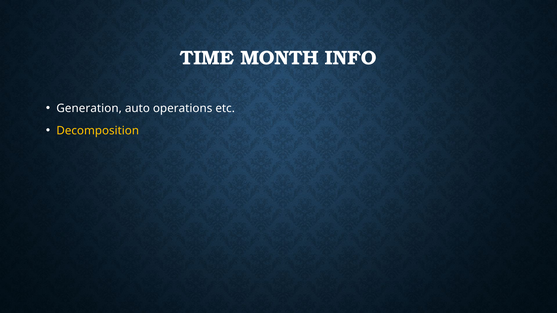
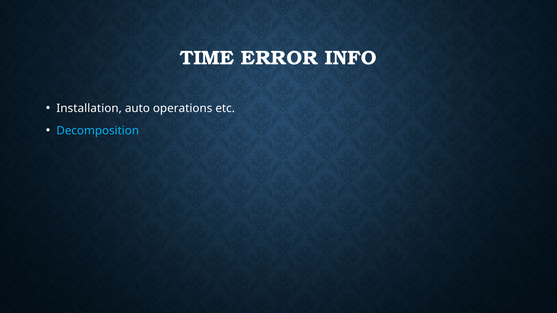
MONTH: MONTH -> ERROR
Generation: Generation -> Installation
Decomposition colour: yellow -> light blue
